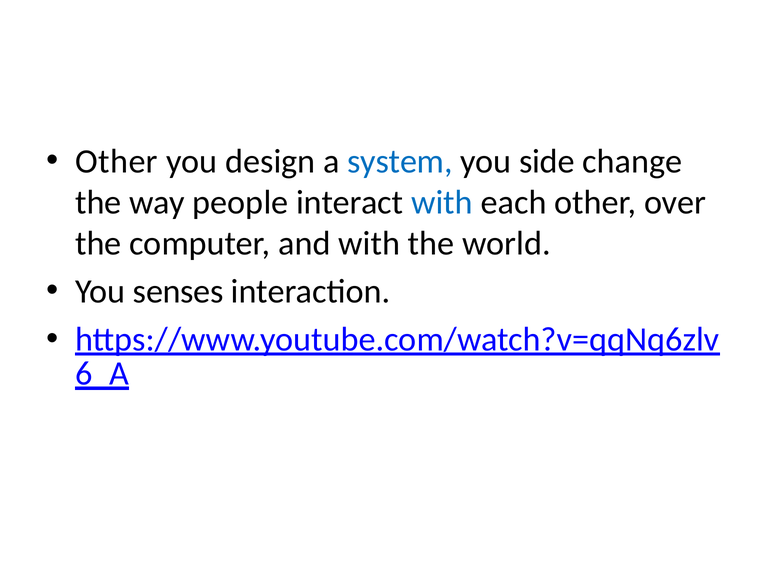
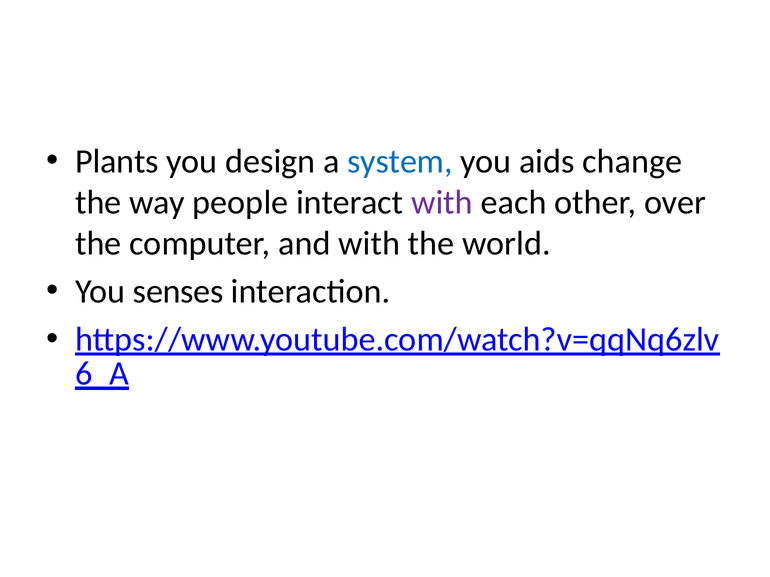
Other at (117, 162): Other -> Plants
side: side -> aids
with at (442, 203) colour: blue -> purple
